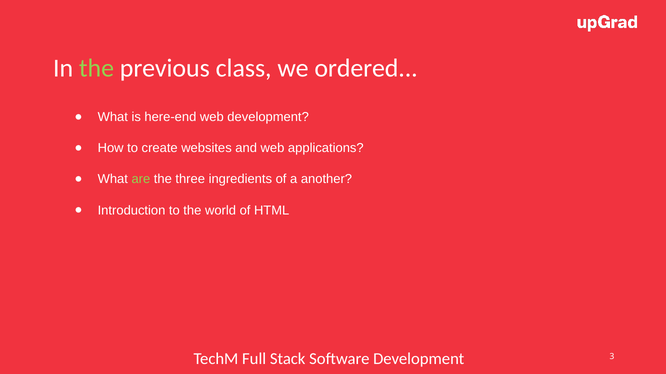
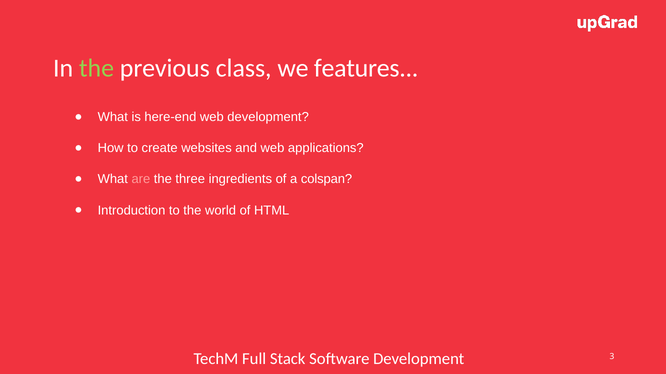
ordered: ordered -> features
are colour: light green -> pink
another: another -> colspan
